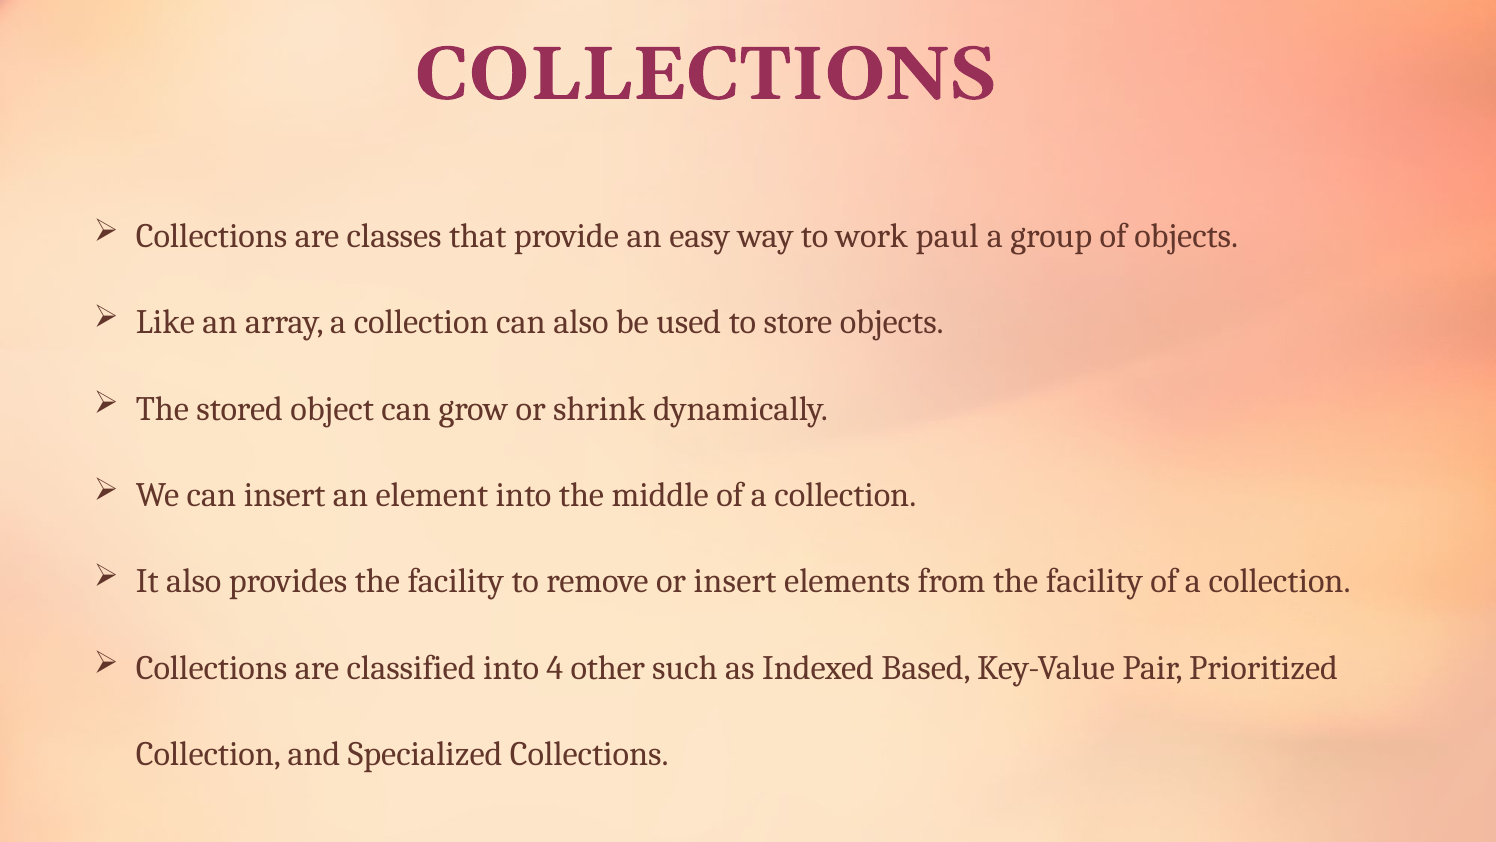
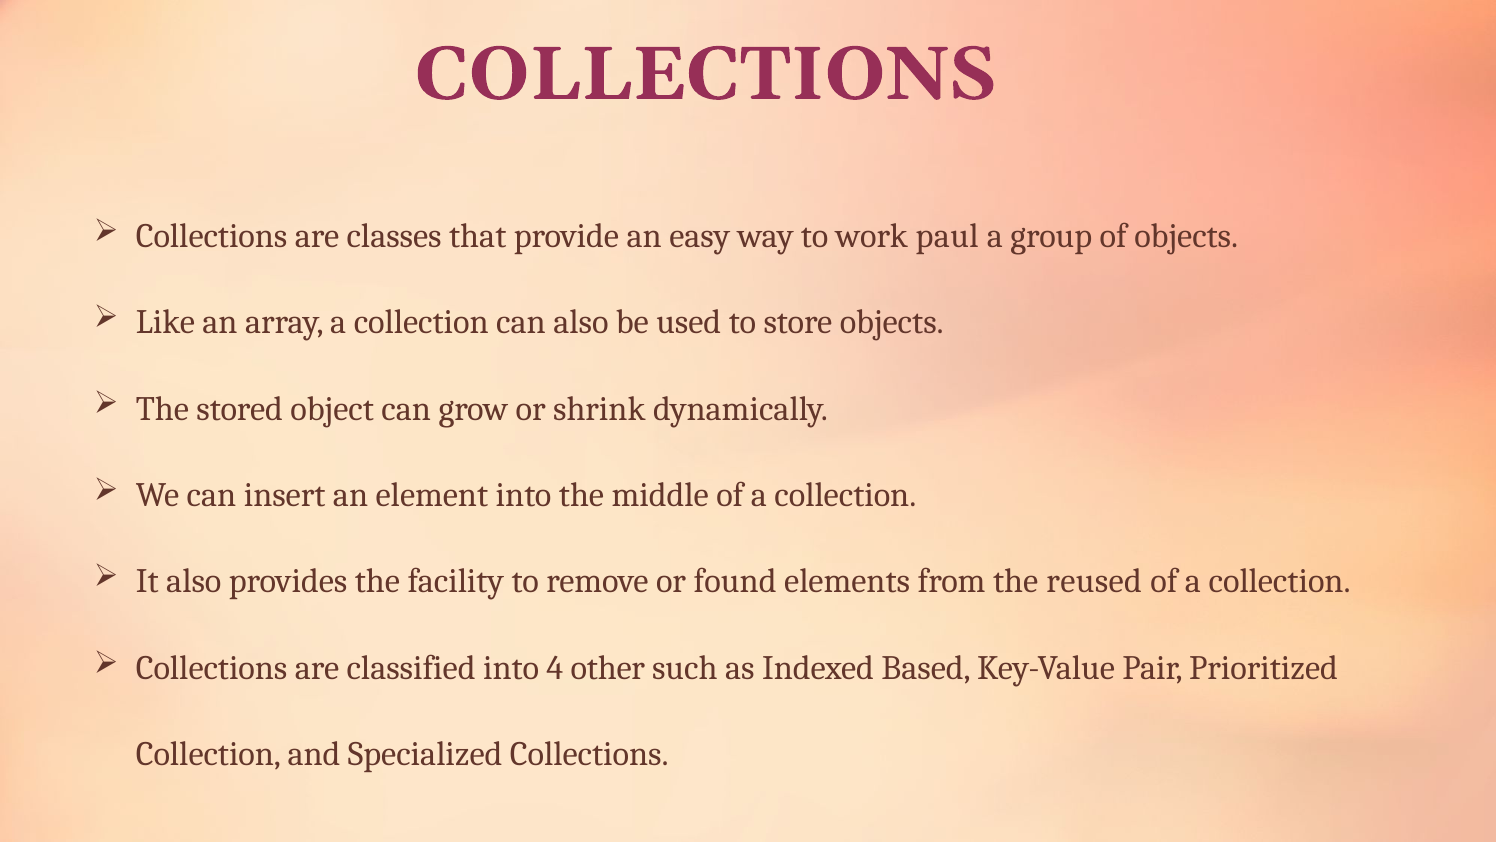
or insert: insert -> found
from the facility: facility -> reused
